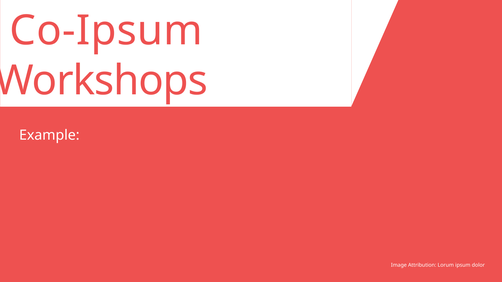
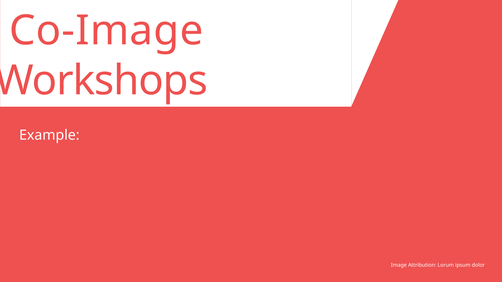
Co-Ipsum: Co-Ipsum -> Co-Image
